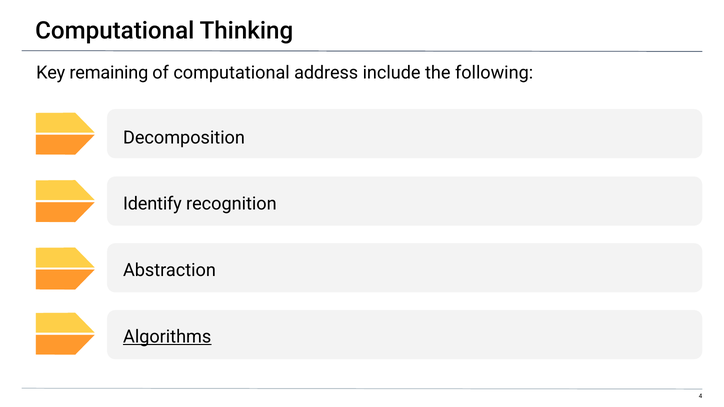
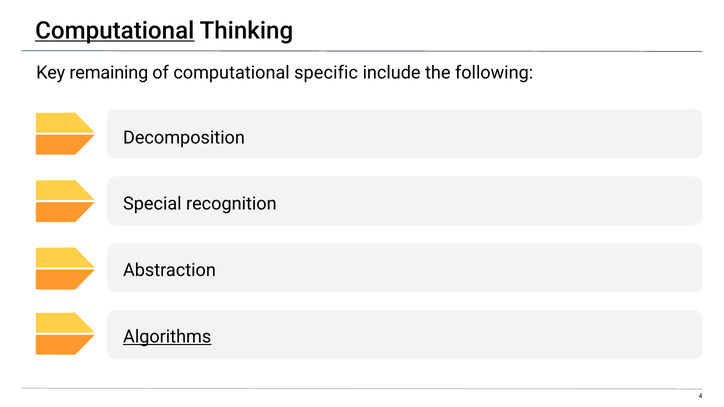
Computational at (115, 31) underline: none -> present
address: address -> specific
Identify: Identify -> Special
